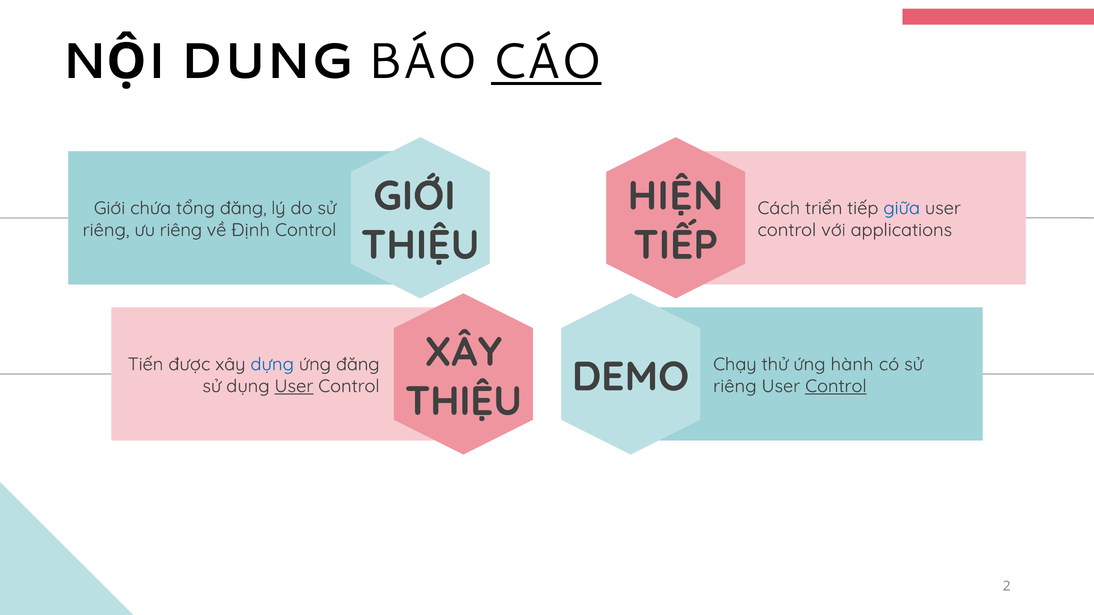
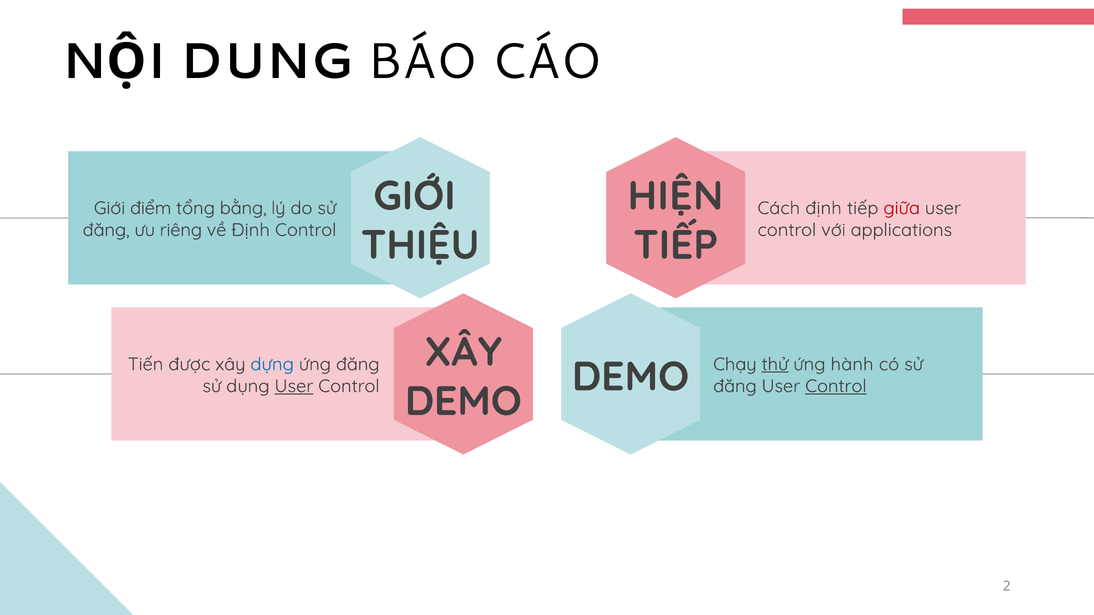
CÁO underline: present -> none
chứa: chứa -> điểm
tổng đăng: đăng -> bằng
Cách triển: triển -> định
giữa colour: blue -> red
riêng at (106, 230): riêng -> đăng
thử underline: none -> present
riêng at (735, 386): riêng -> đăng
THIỆU at (463, 402): THIỆU -> DEMO
